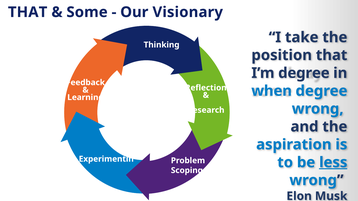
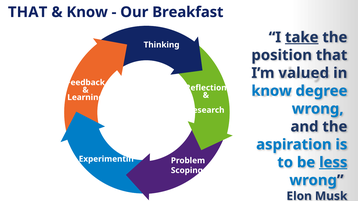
Some at (87, 12): Some -> Know
Visionary: Visionary -> Breakfast
take underline: none -> present
I’m degree: degree -> valued
when at (272, 91): when -> know
